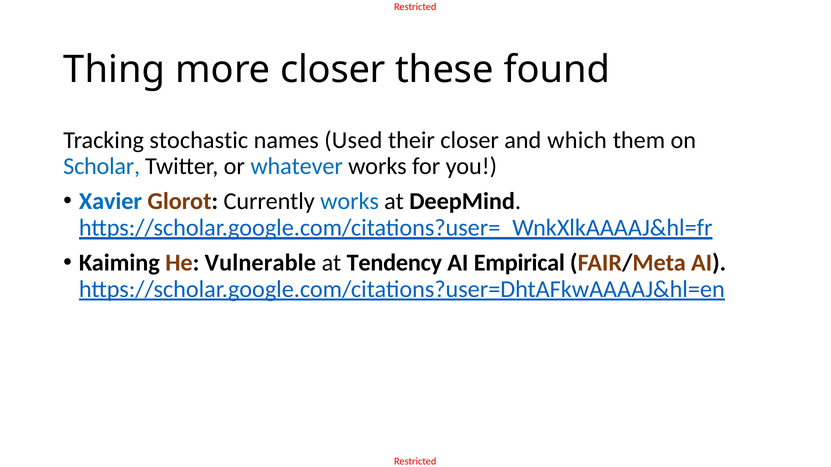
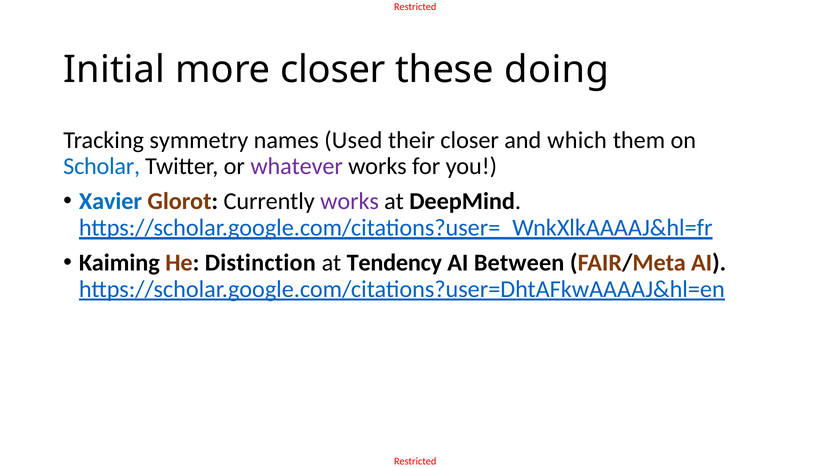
Thing: Thing -> Initial
found: found -> doing
stochastic: stochastic -> symmetry
whatever colour: blue -> purple
works at (350, 201) colour: blue -> purple
Vulnerable: Vulnerable -> Distinction
Empirical: Empirical -> Between
